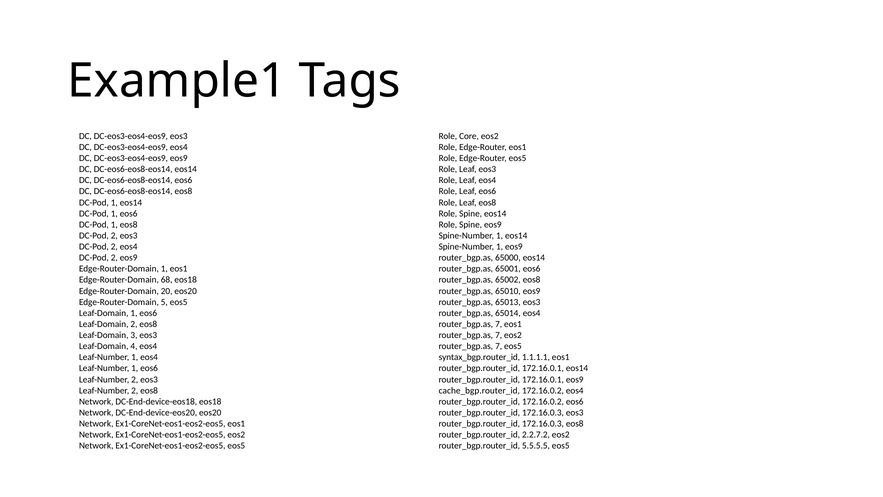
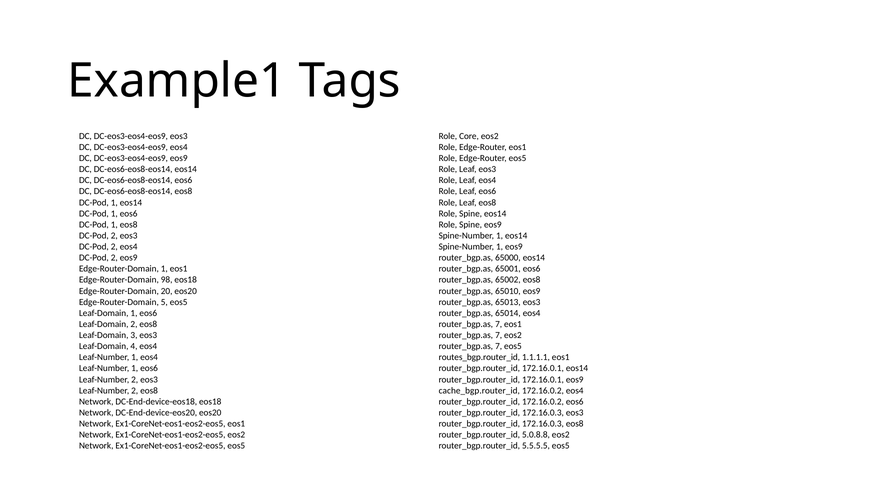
68: 68 -> 98
syntax_bgp.router_id: syntax_bgp.router_id -> routes_bgp.router_id
2.2.7.2: 2.2.7.2 -> 5.0.8.8
